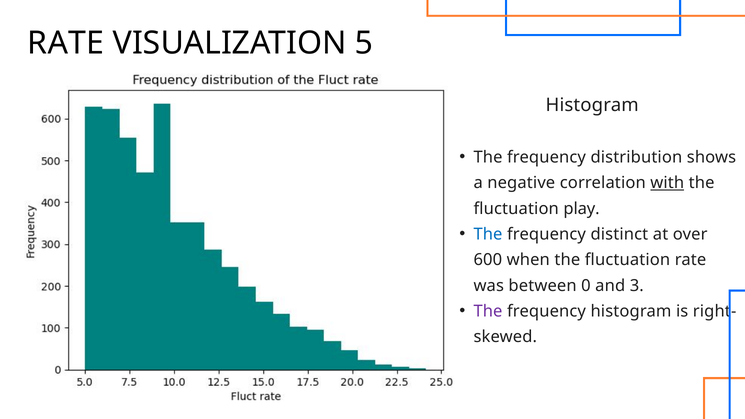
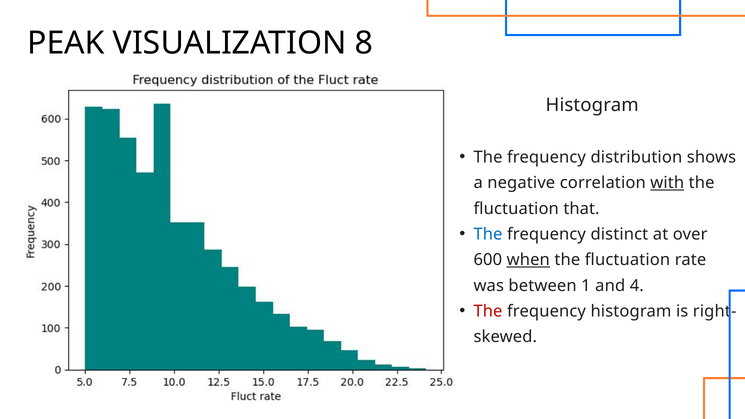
RATE at (66, 43): RATE -> PEAK
5: 5 -> 8
play: play -> that
when underline: none -> present
0: 0 -> 1
3: 3 -> 4
The at (488, 311) colour: purple -> red
